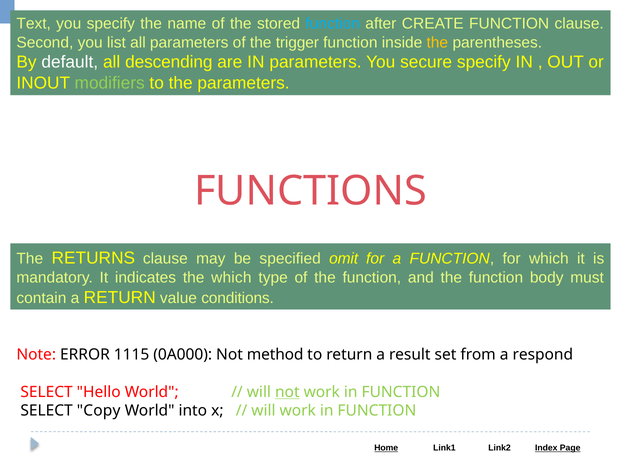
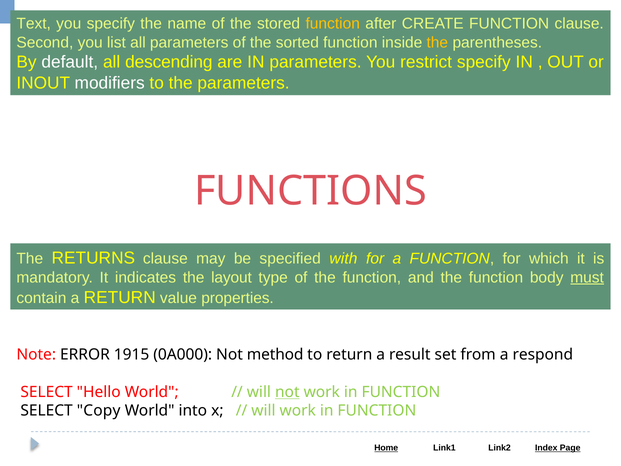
function at (333, 24) colour: light blue -> yellow
trigger: trigger -> sorted
secure: secure -> restrict
modifiers colour: light green -> white
omit: omit -> with
the which: which -> layout
must underline: none -> present
conditions: conditions -> properties
1115: 1115 -> 1915
